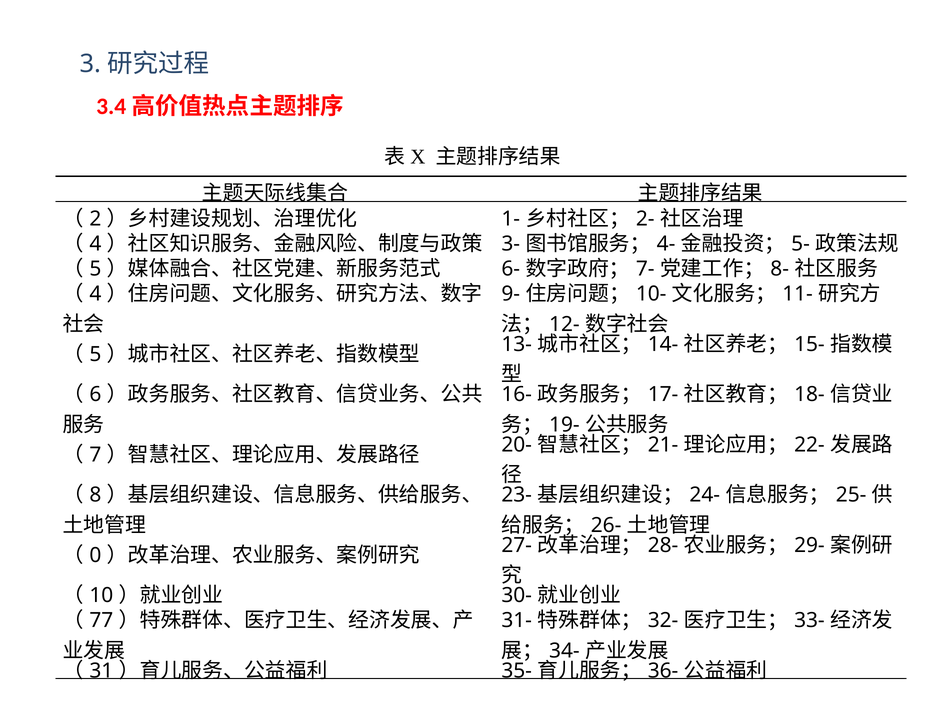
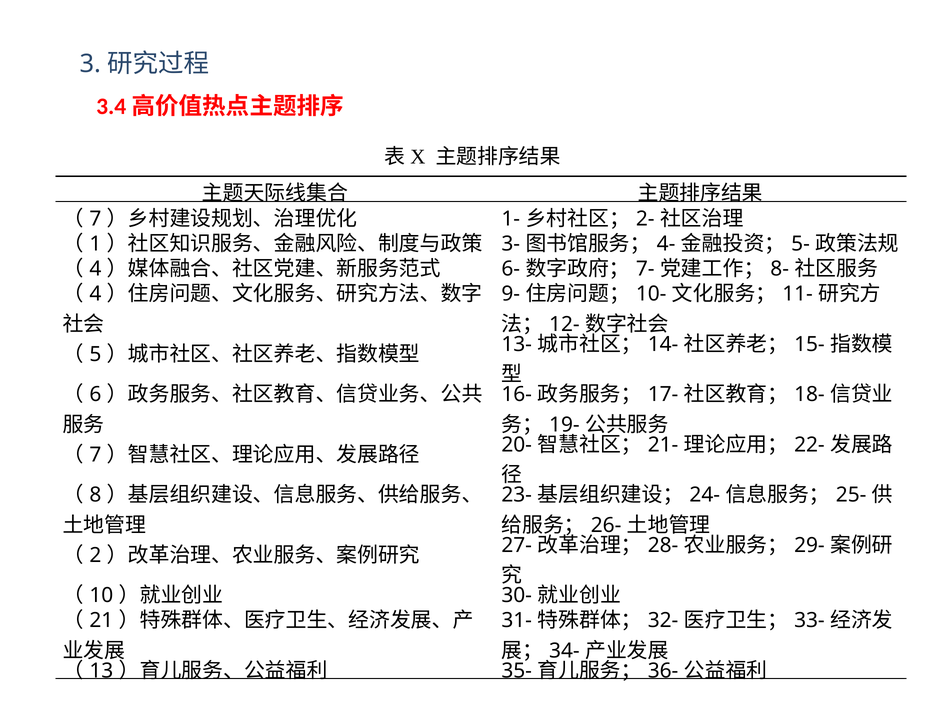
2 at (95, 219): 2 -> 7
4 at (95, 244): 4 -> 1
5 at (95, 269): 5 -> 4
0: 0 -> 2
77: 77 -> 21
31: 31 -> 13
